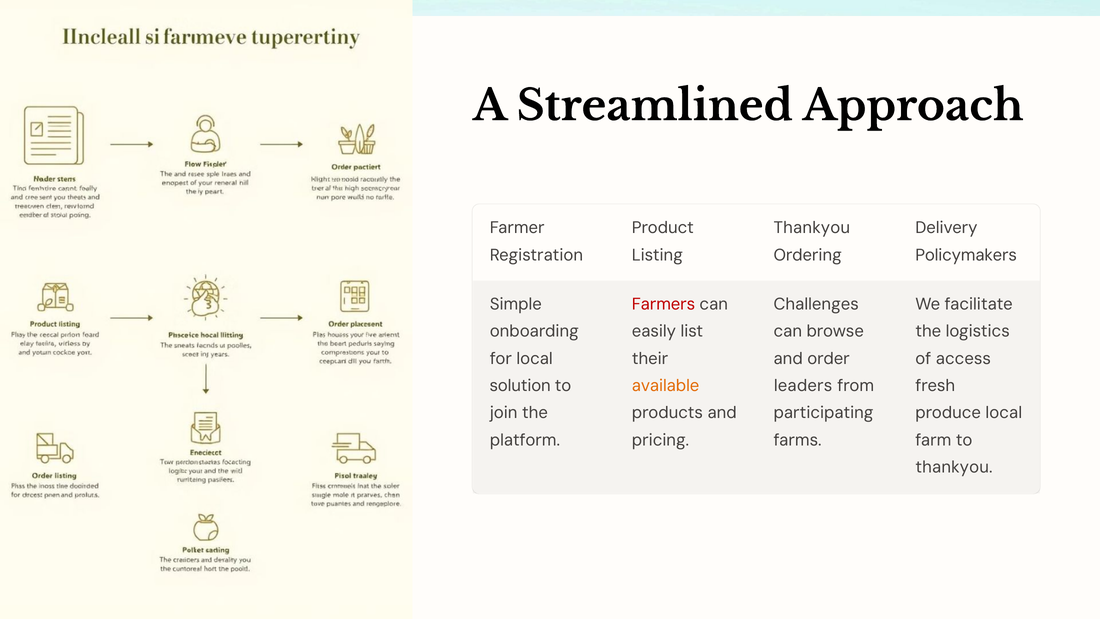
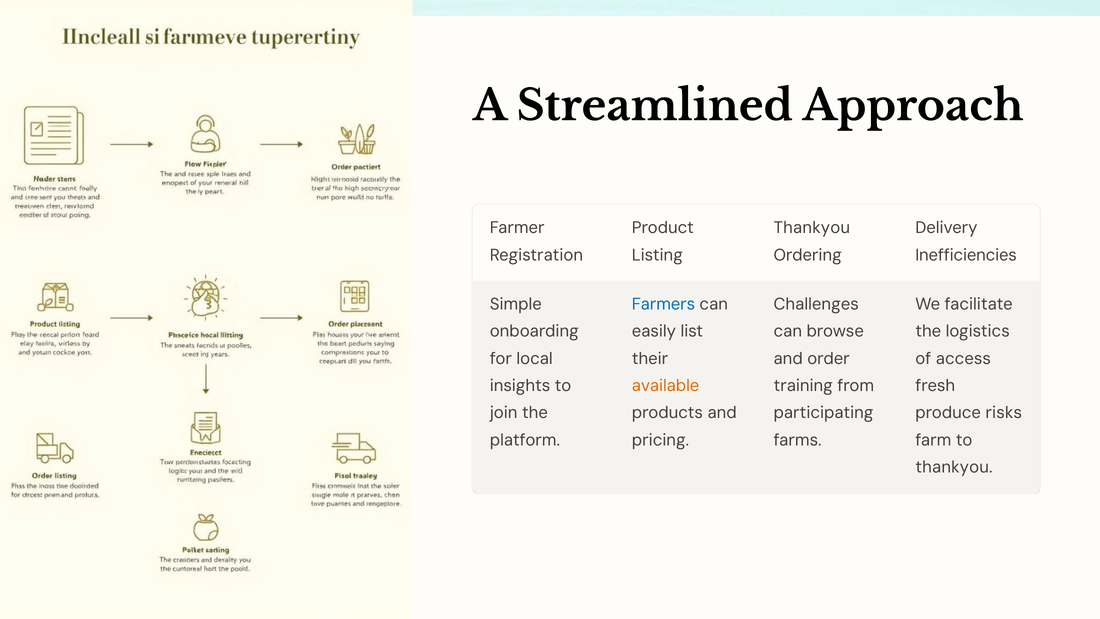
Policymakers: Policymakers -> Inefficiencies
Farmers colour: red -> blue
solution: solution -> insights
leaders: leaders -> training
produce local: local -> risks
